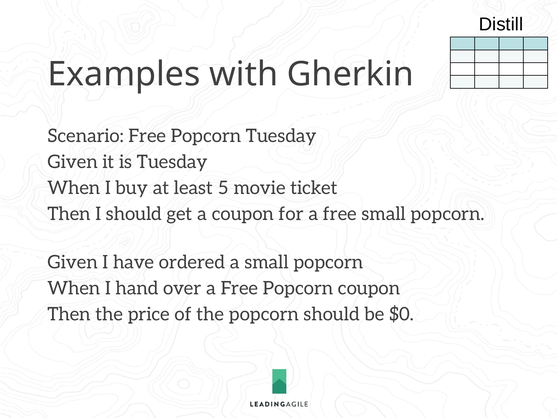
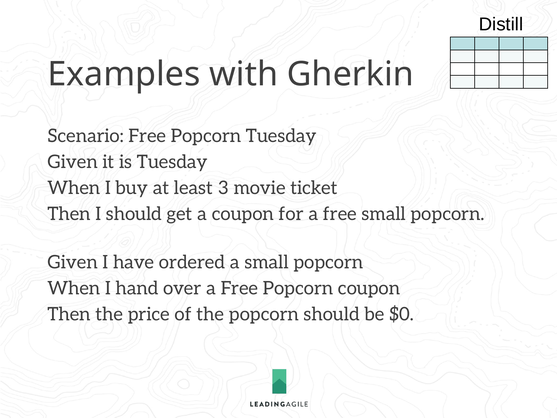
5: 5 -> 3
